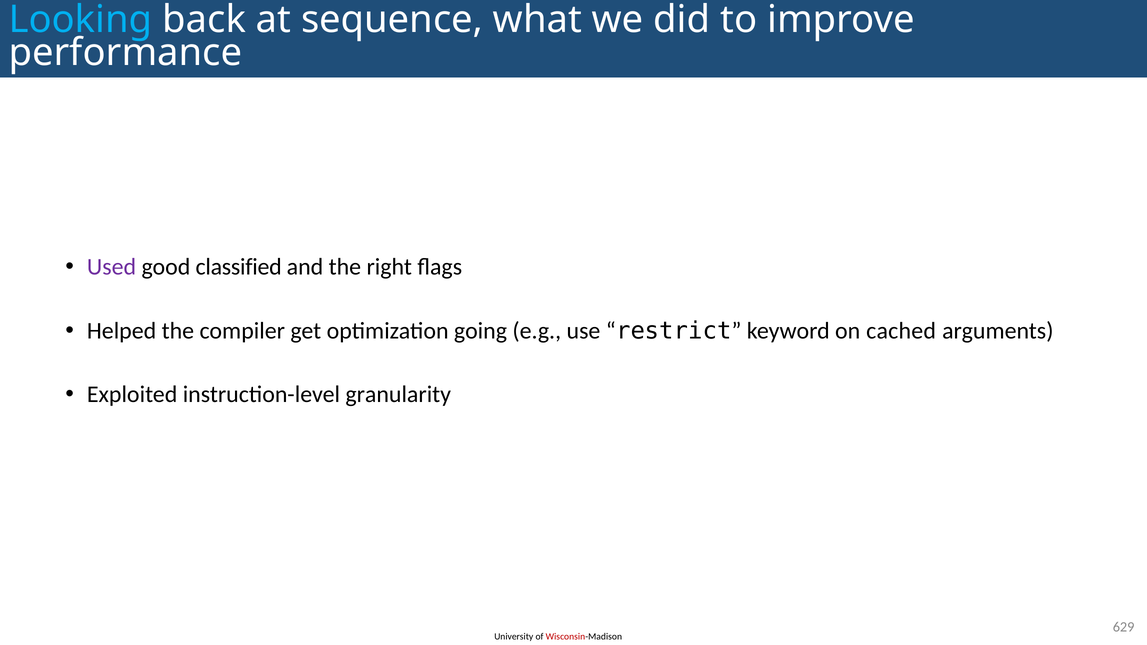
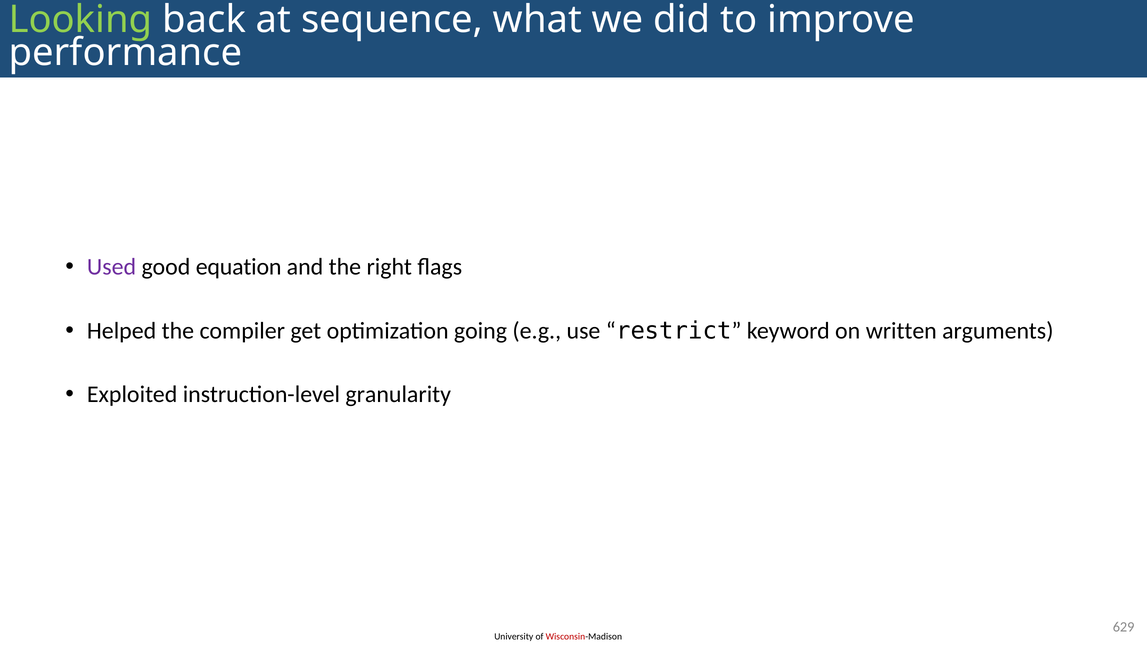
Looking colour: light blue -> light green
classified: classified -> equation
cached: cached -> written
